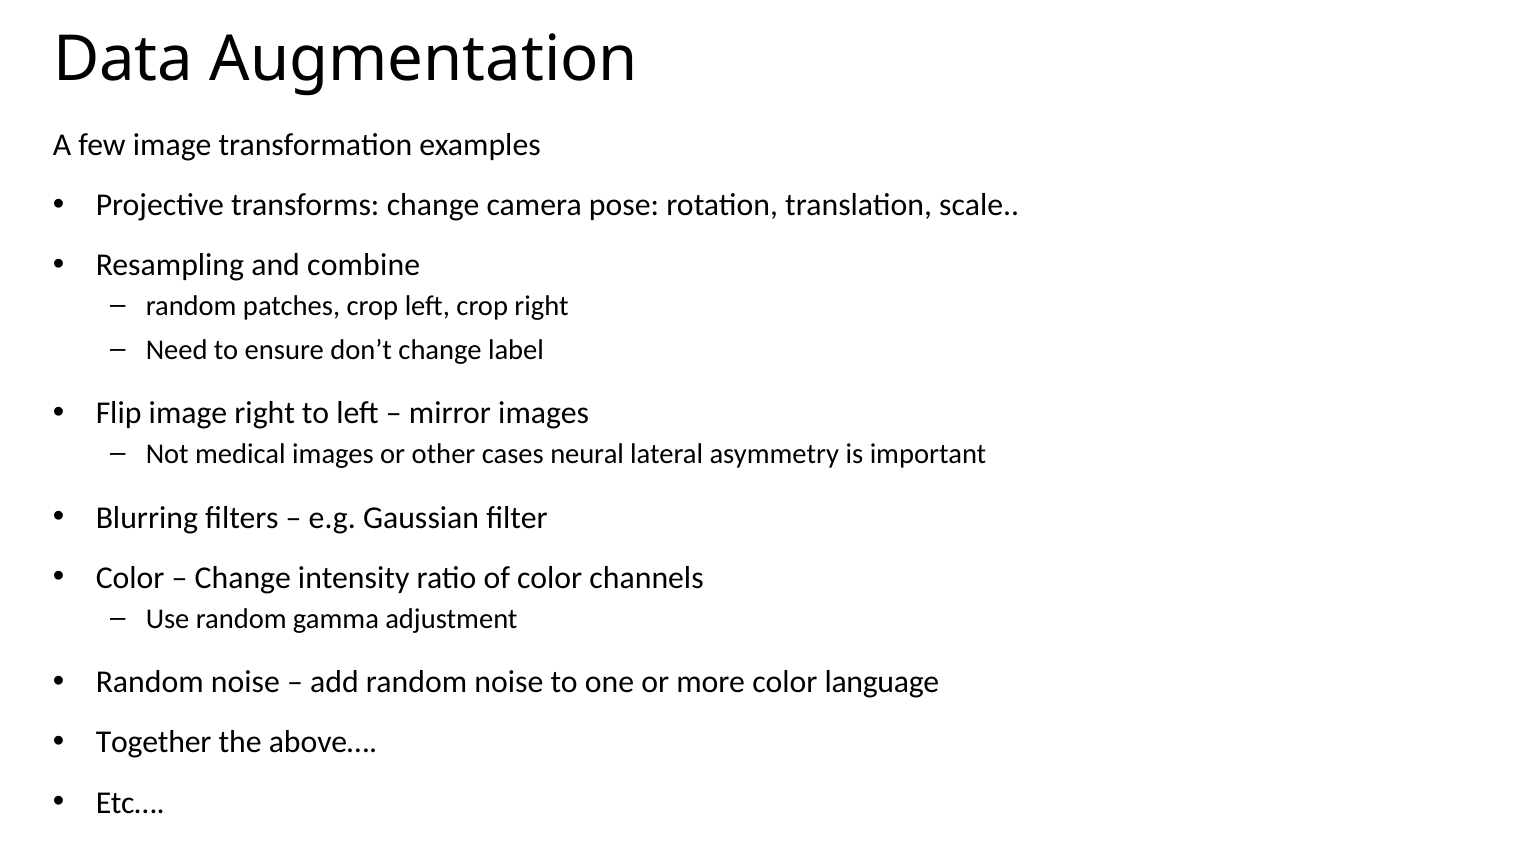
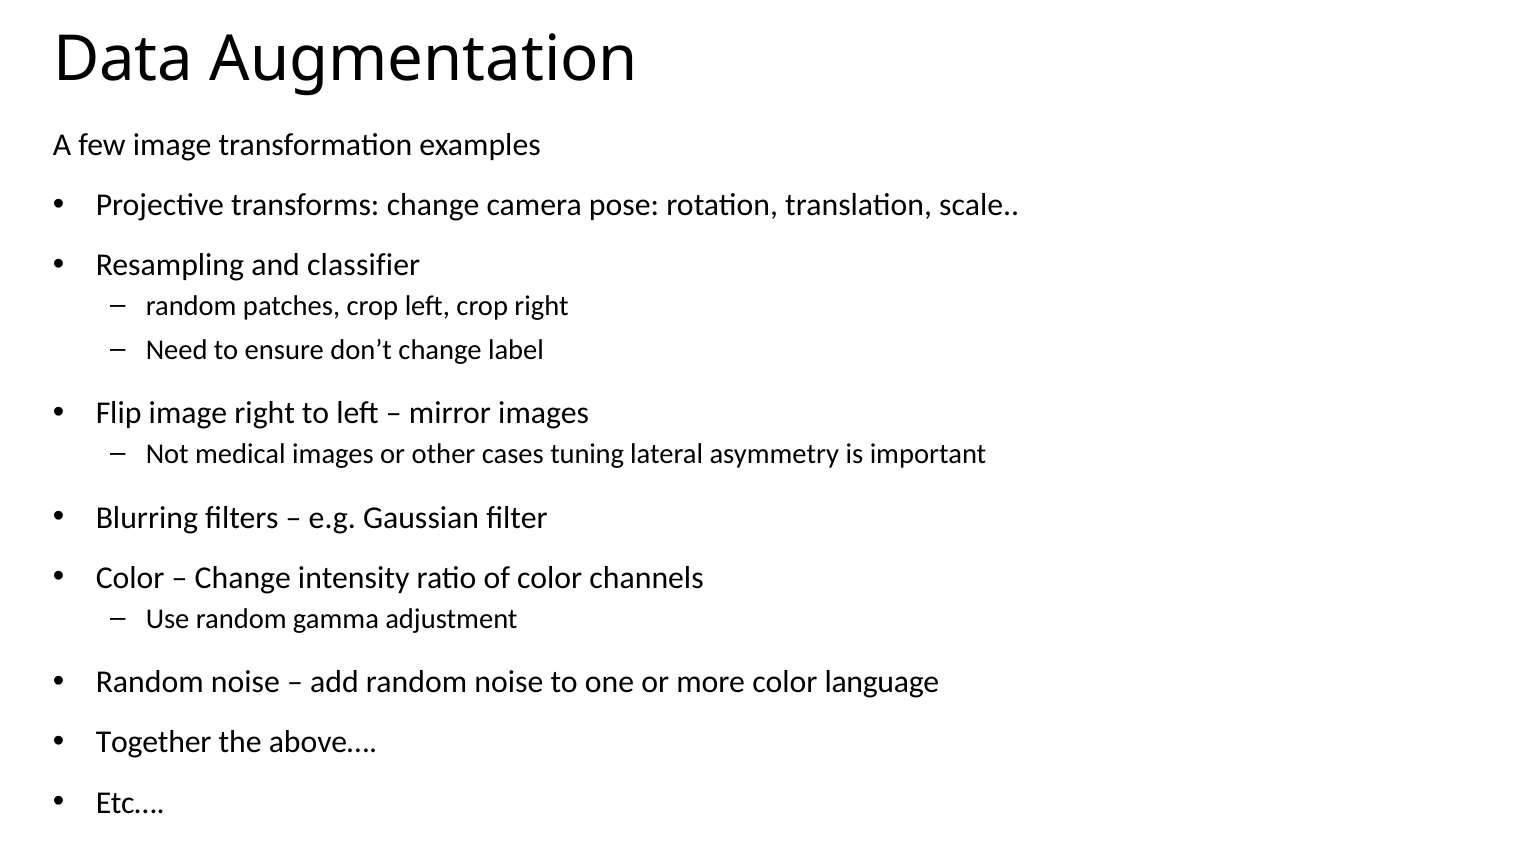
combine: combine -> classifier
neural: neural -> tuning
